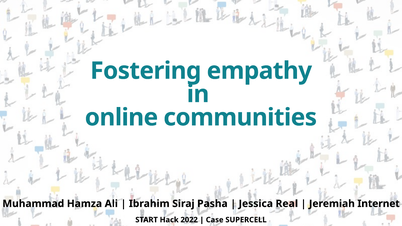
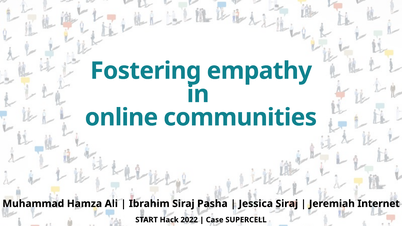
Jessica Real: Real -> Siraj
